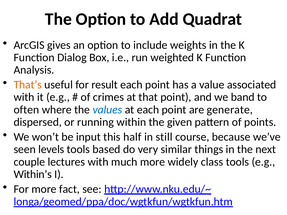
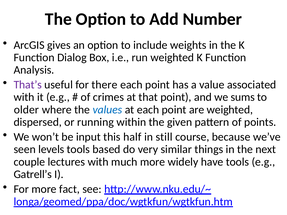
Quadrat: Quadrat -> Number
That’s colour: orange -> purple
result: result -> there
band: band -> sums
often: often -> older
are generate: generate -> weighted
class: class -> have
Within’s: Within’s -> Gatrell’s
